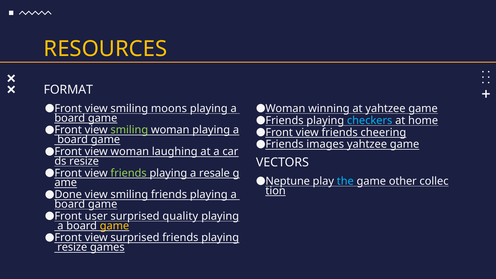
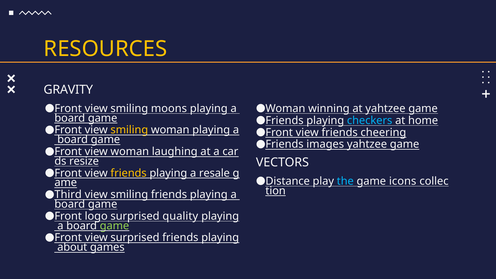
FORMAT: FORMAT -> GRAVITY
smiling at (129, 130) colour: light green -> yellow
friends at (129, 173) colour: light green -> yellow
Neptune: Neptune -> Distance
other: other -> icons
Done: Done -> Third
user: user -> logo
game at (114, 226) colour: yellow -> light green
resize at (72, 247): resize -> about
